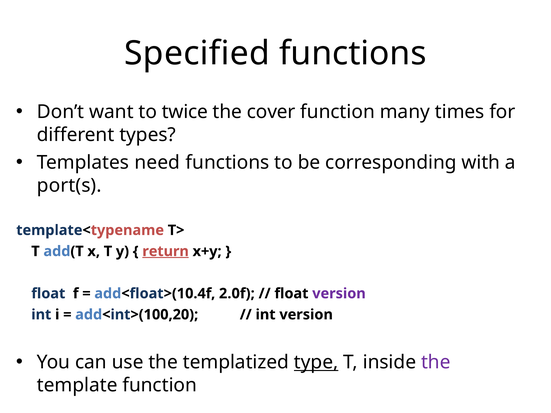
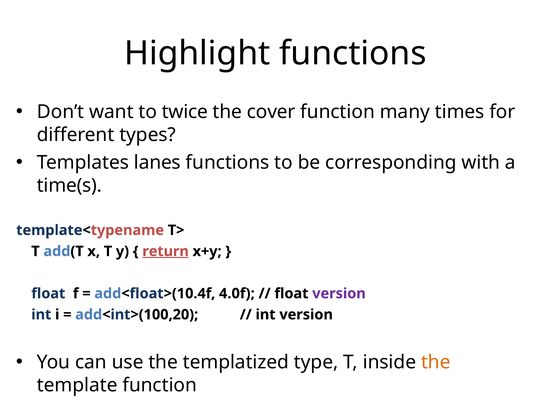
Specified: Specified -> Highlight
need: need -> lanes
port(s: port(s -> time(s
2.0f: 2.0f -> 4.0f
type underline: present -> none
the at (436, 363) colour: purple -> orange
